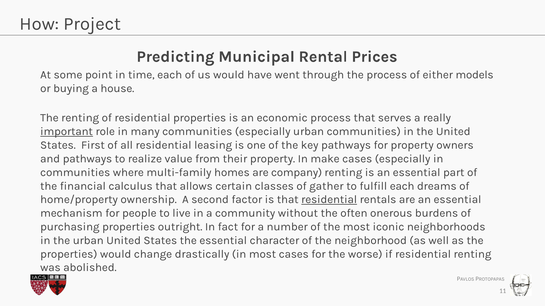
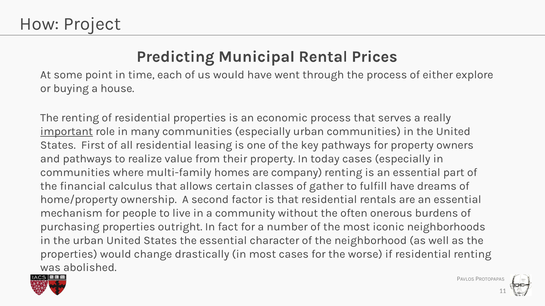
models: models -> explore
make: make -> today
fulfill each: each -> have
residential at (329, 200) underline: present -> none
